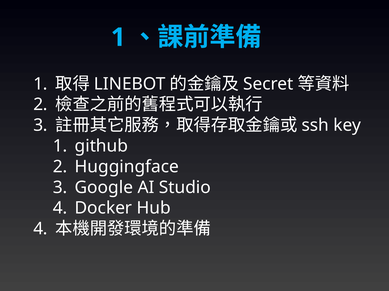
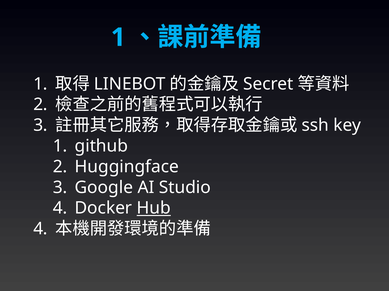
Hub underline: none -> present
